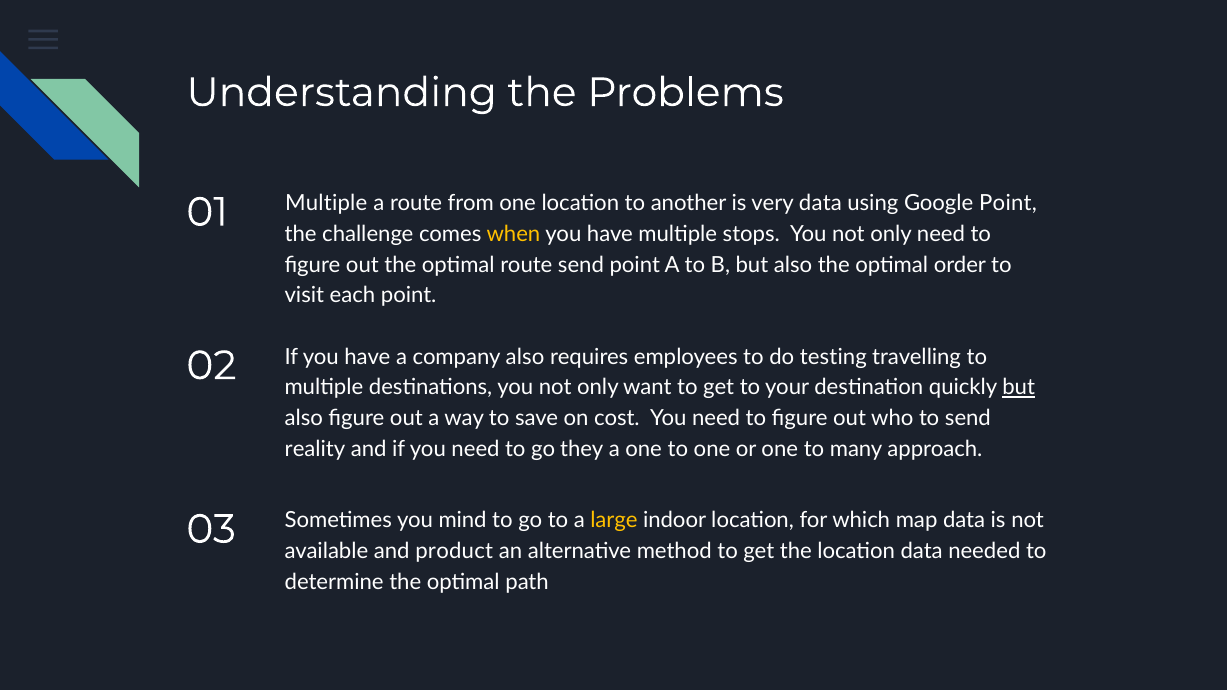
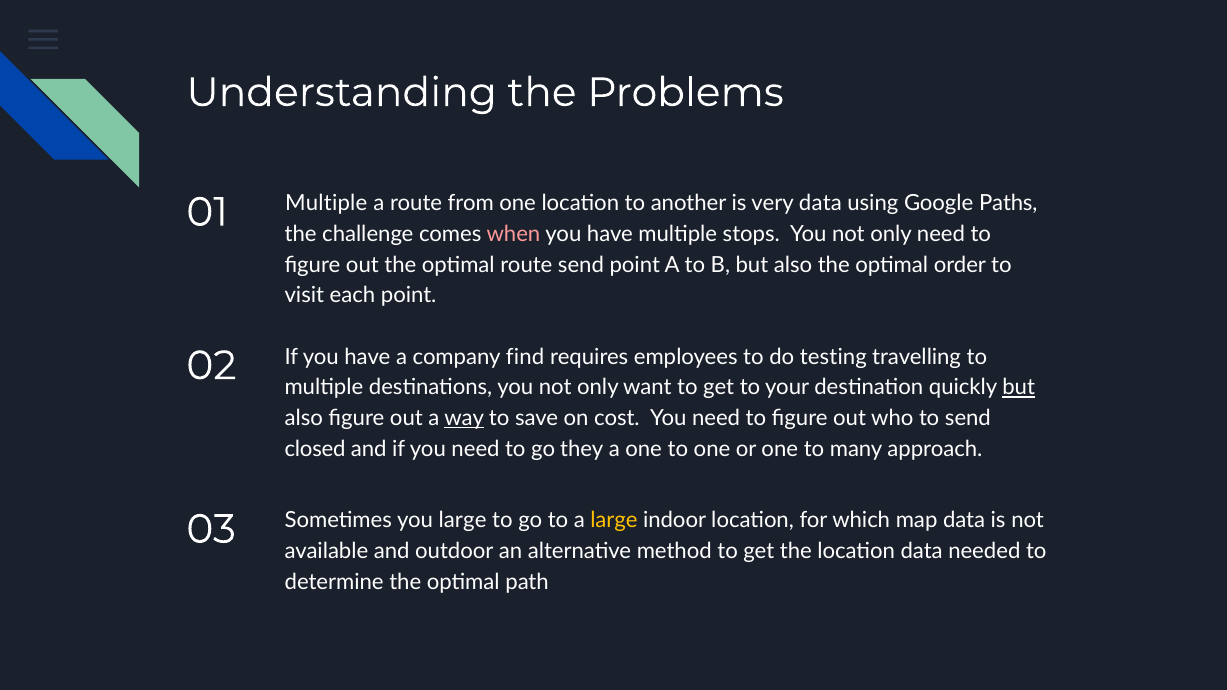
Google Point: Point -> Paths
when colour: yellow -> pink
company also: also -> find
way underline: none -> present
reality: reality -> closed
you mind: mind -> large
product: product -> outdoor
